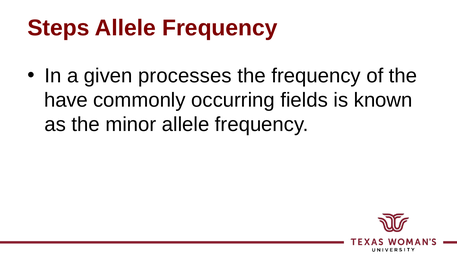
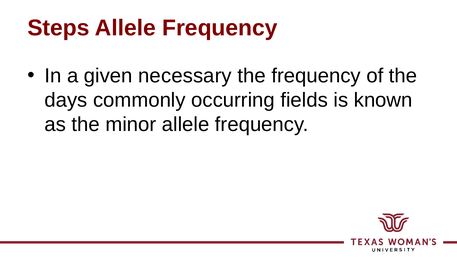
processes: processes -> necessary
have: have -> days
